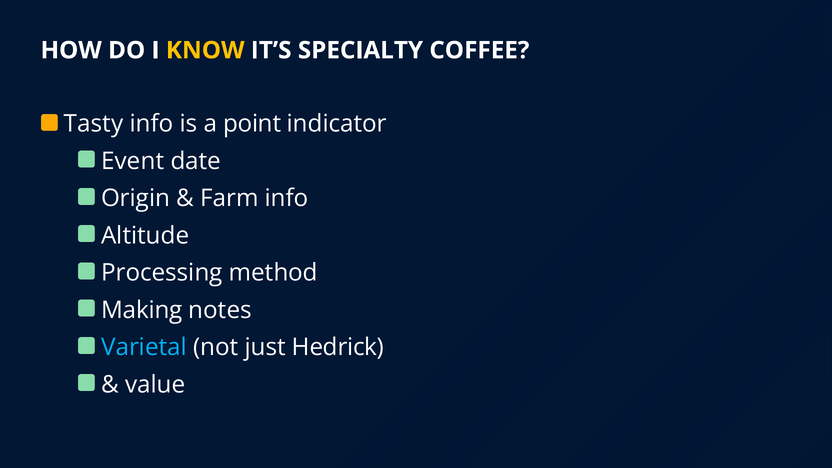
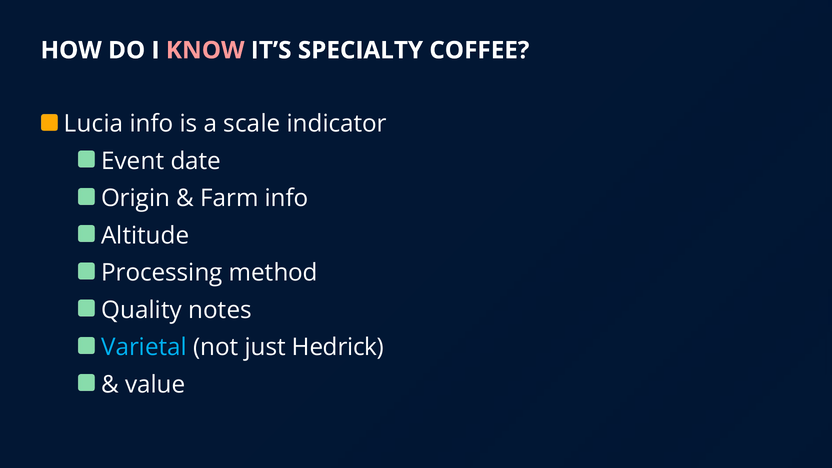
KNOW colour: yellow -> pink
Tasty: Tasty -> Lucia
point: point -> scale
Making: Making -> Quality
